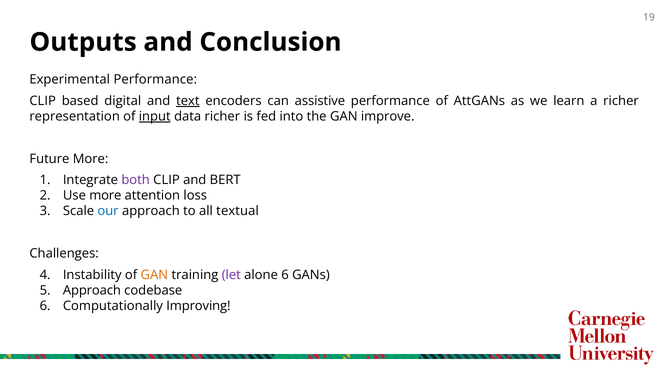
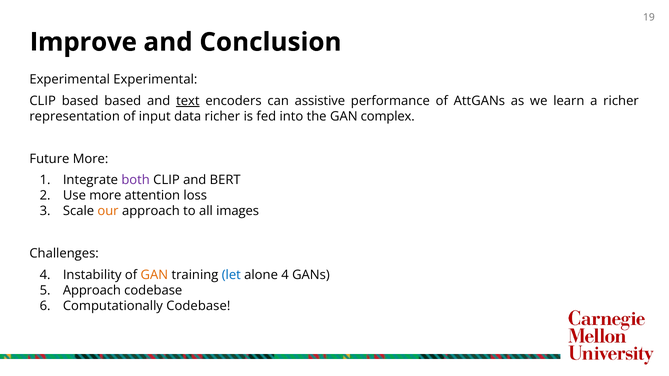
Outputs: Outputs -> Improve
Experimental Performance: Performance -> Experimental
based digital: digital -> based
input underline: present -> none
improve: improve -> complex
our colour: blue -> orange
textual: textual -> images
let colour: purple -> blue
alone 6: 6 -> 4
Computationally Improving: Improving -> Codebase
